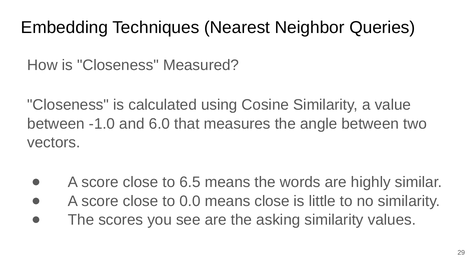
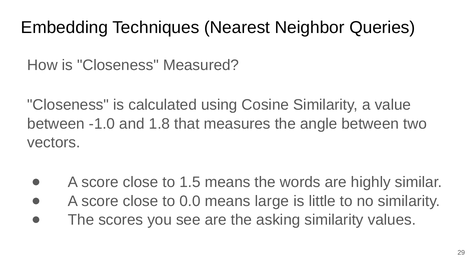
6.0: 6.0 -> 1.8
6.5: 6.5 -> 1.5
means close: close -> large
